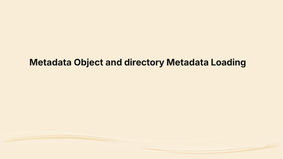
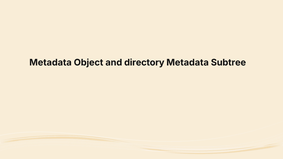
Loading: Loading -> Subtree
